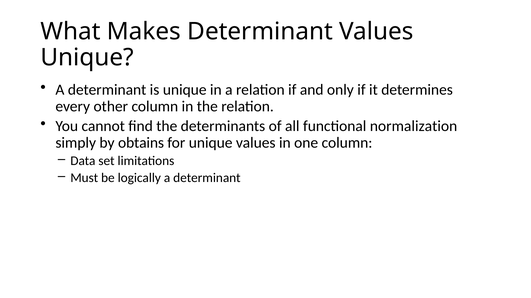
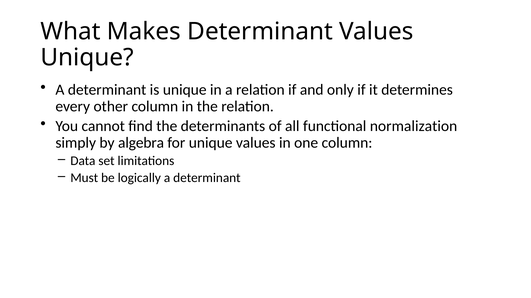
obtains: obtains -> algebra
